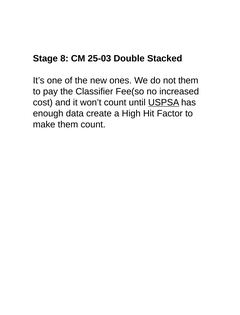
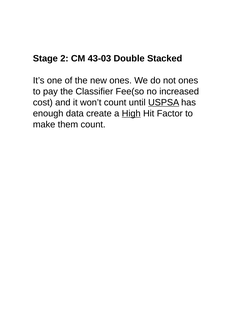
8: 8 -> 2
25-03: 25-03 -> 43-03
not them: them -> ones
High underline: none -> present
